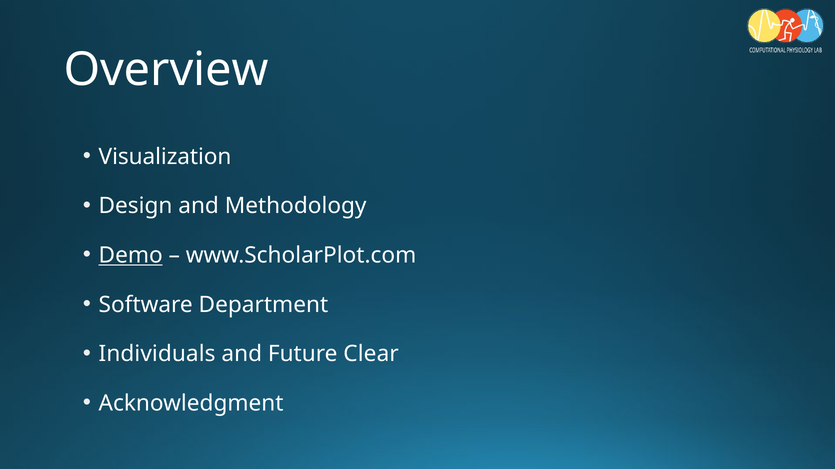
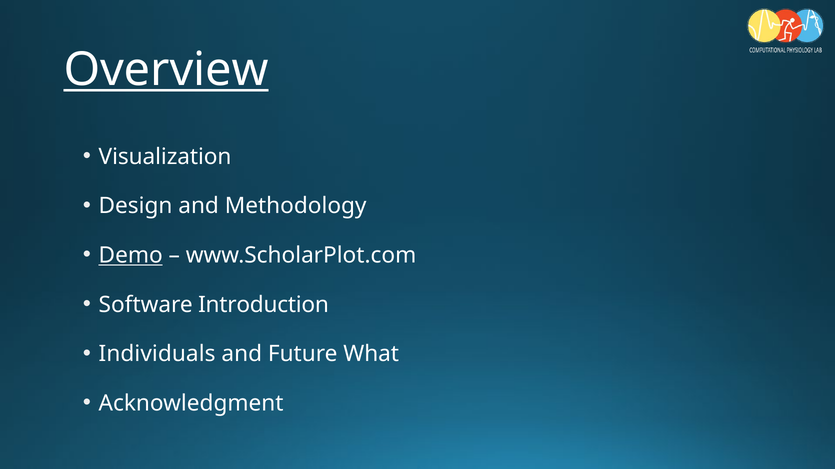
Overview underline: none -> present
Department: Department -> Introduction
Clear: Clear -> What
